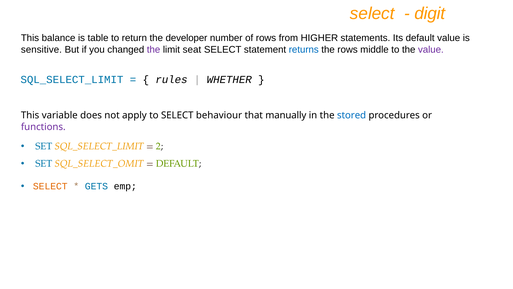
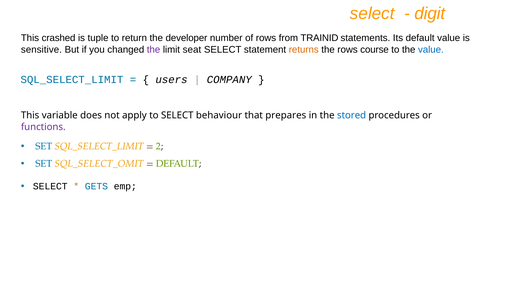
balance: balance -> crashed
table: table -> tuple
HIGHER: HIGHER -> TRAINID
returns colour: blue -> orange
middle: middle -> course
value at (431, 49) colour: purple -> blue
rules: rules -> users
WHETHER: WHETHER -> COMPANY
manually: manually -> prepares
SELECT at (50, 186) colour: orange -> black
